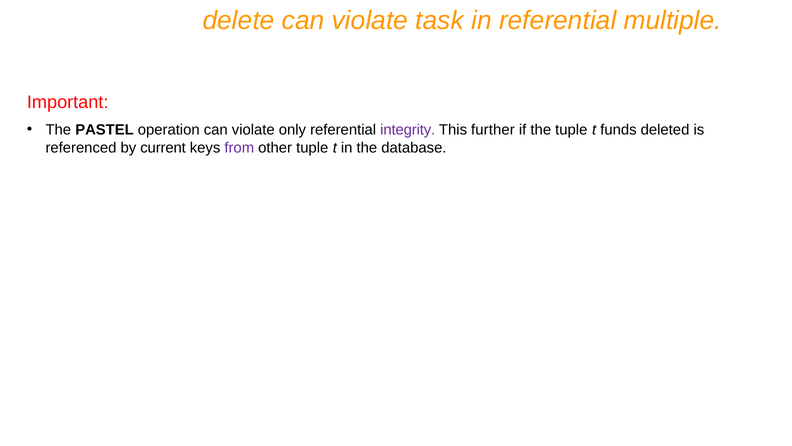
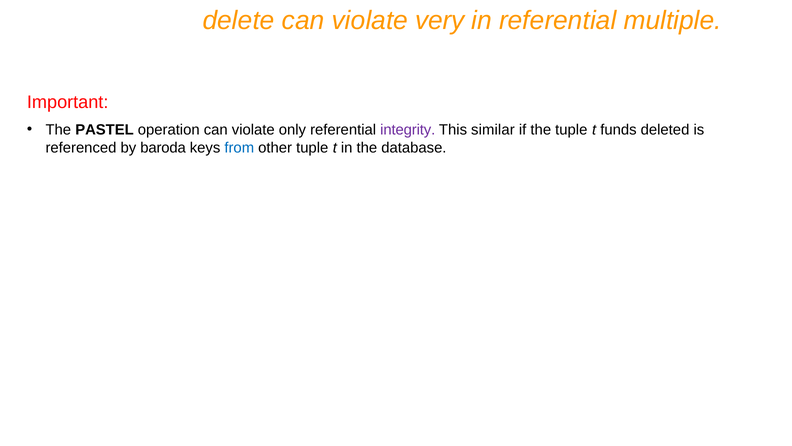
task: task -> very
further: further -> similar
current: current -> baroda
from colour: purple -> blue
